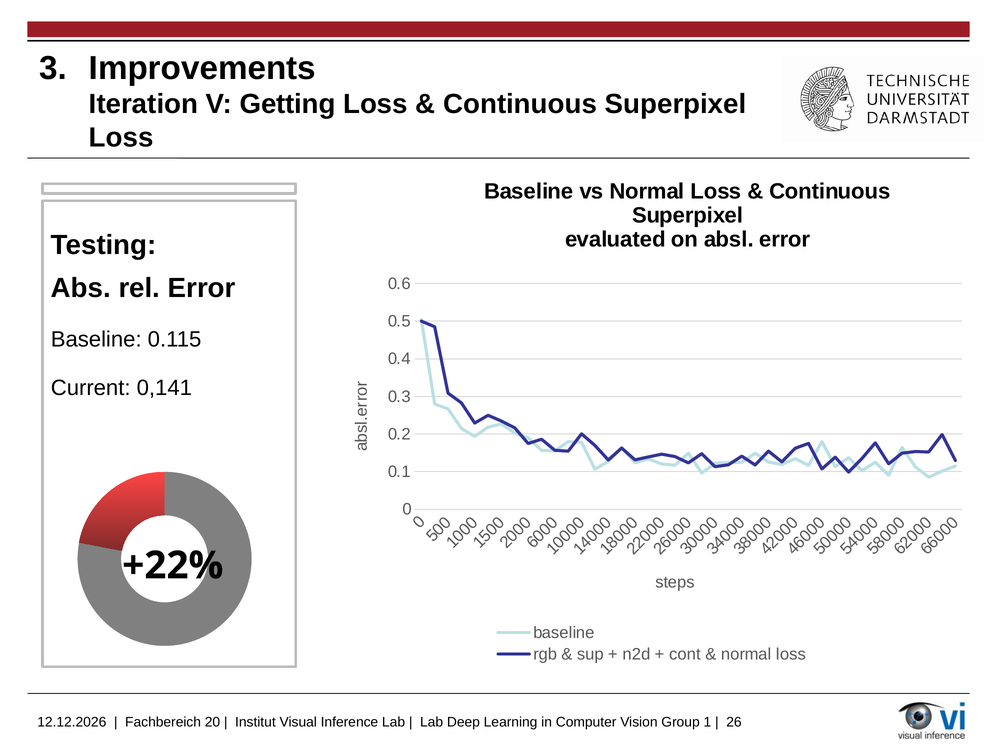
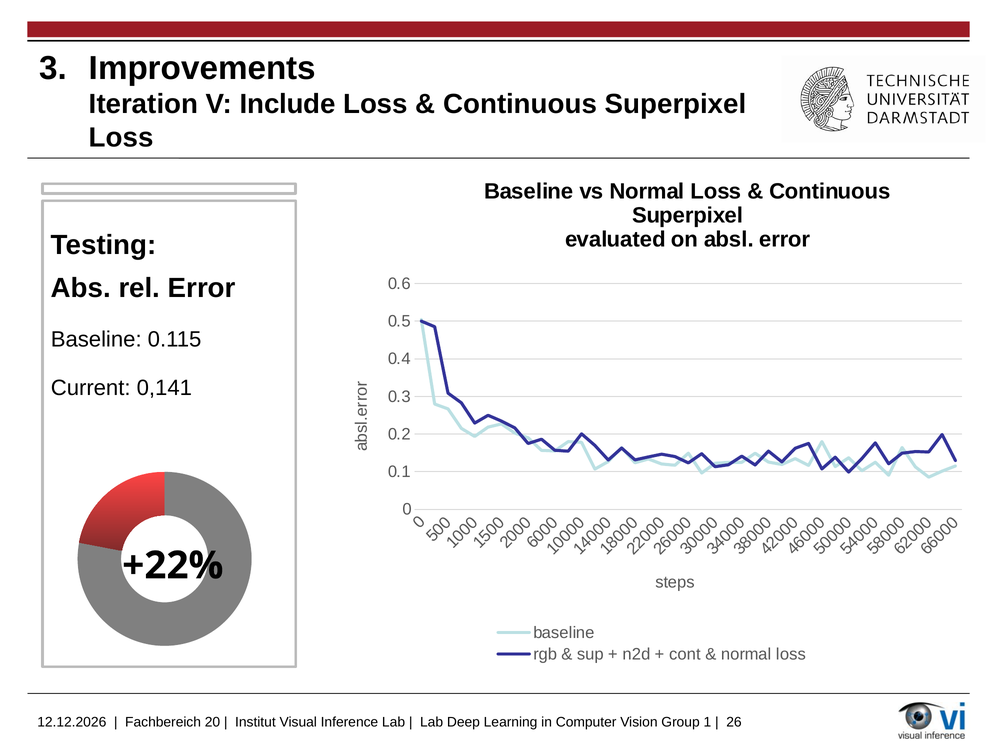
Getting: Getting -> Include
